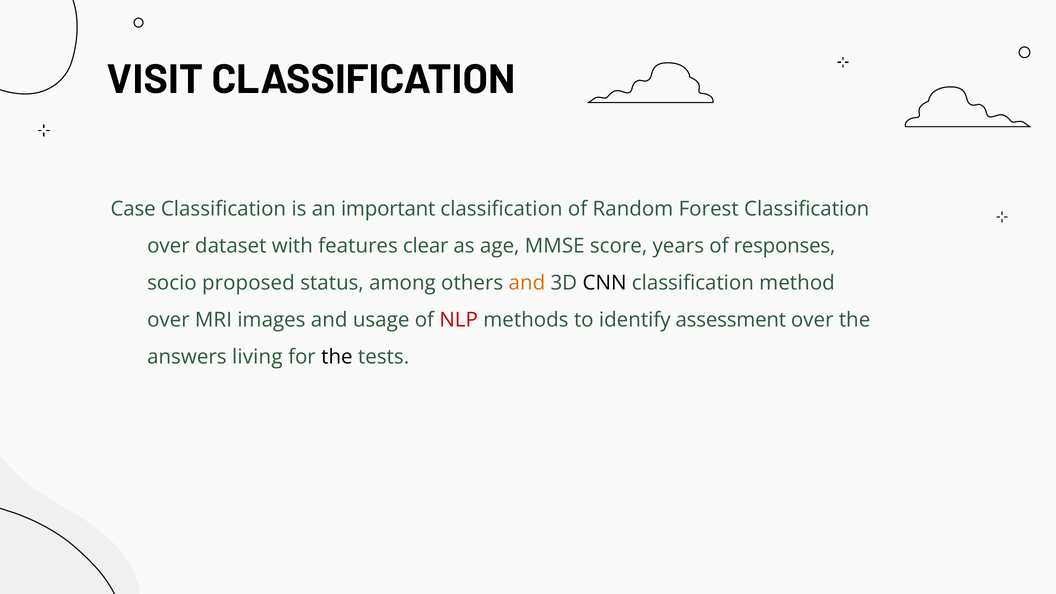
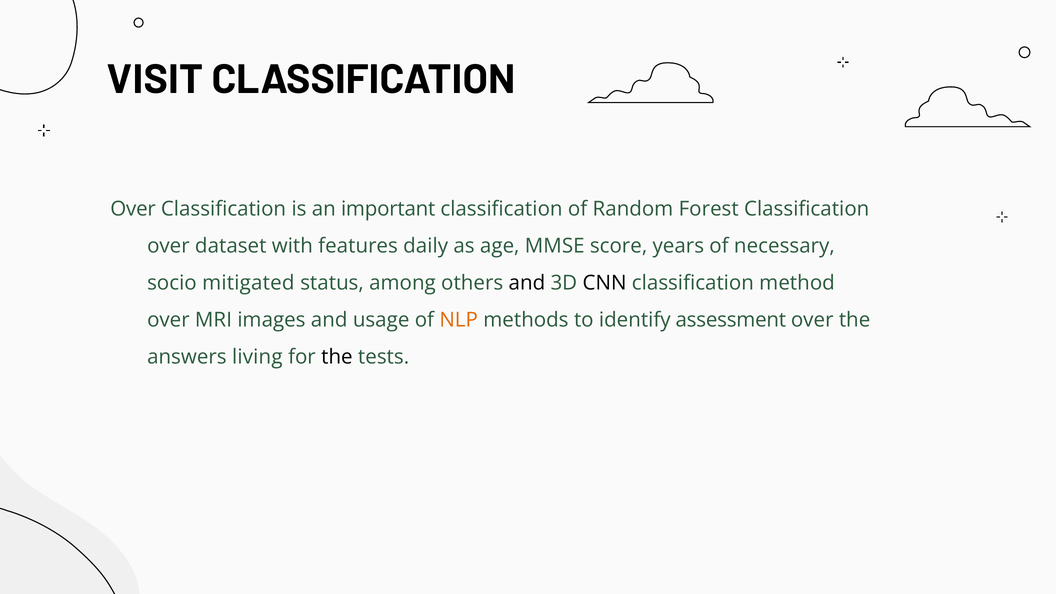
Case at (133, 209): Case -> Over
clear: clear -> daily
responses: responses -> necessary
proposed: proposed -> mitigated
and at (527, 283) colour: orange -> black
NLP colour: red -> orange
